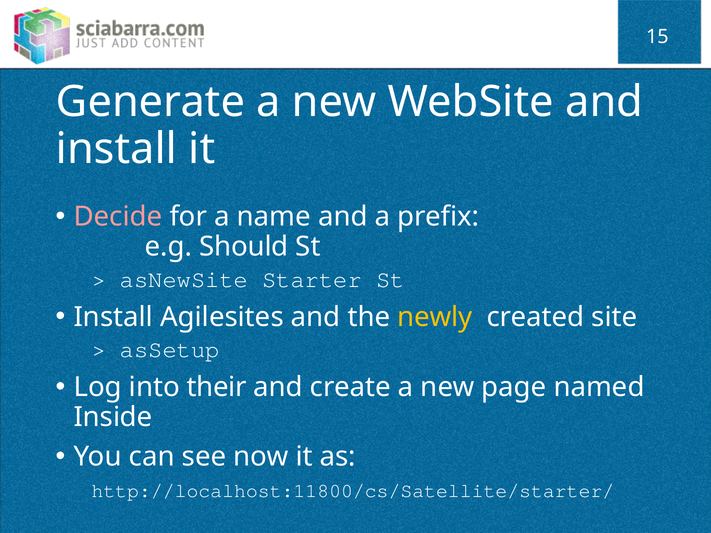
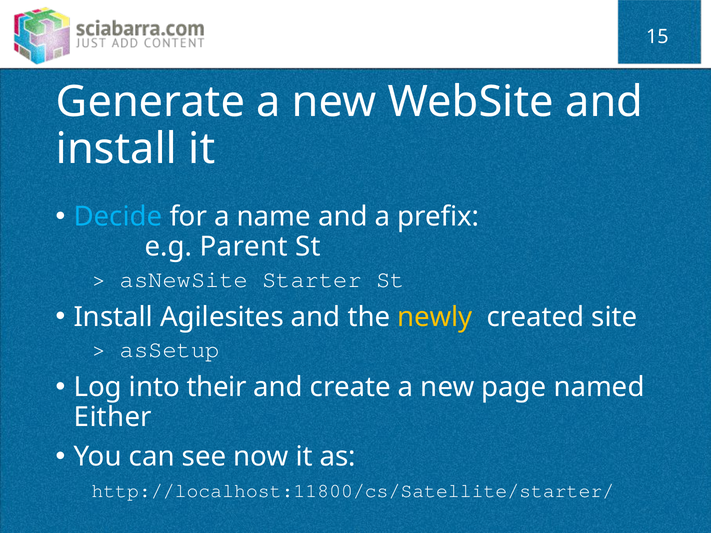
Decide colour: pink -> light blue
Should: Should -> Parent
Inside: Inside -> Either
